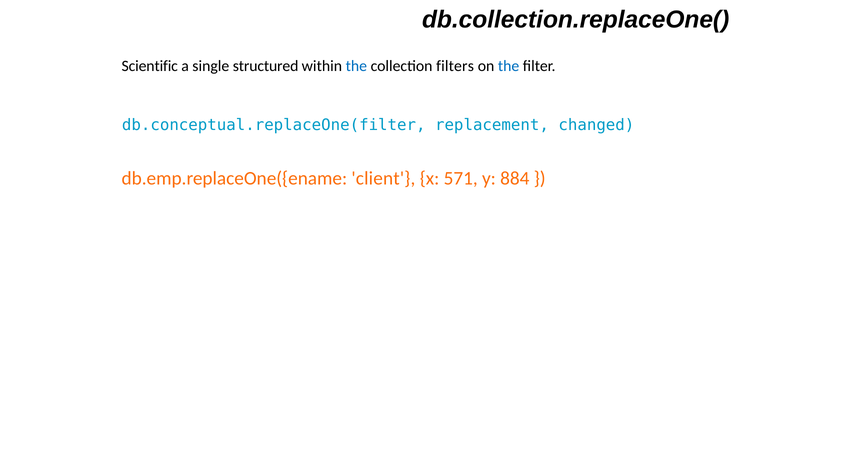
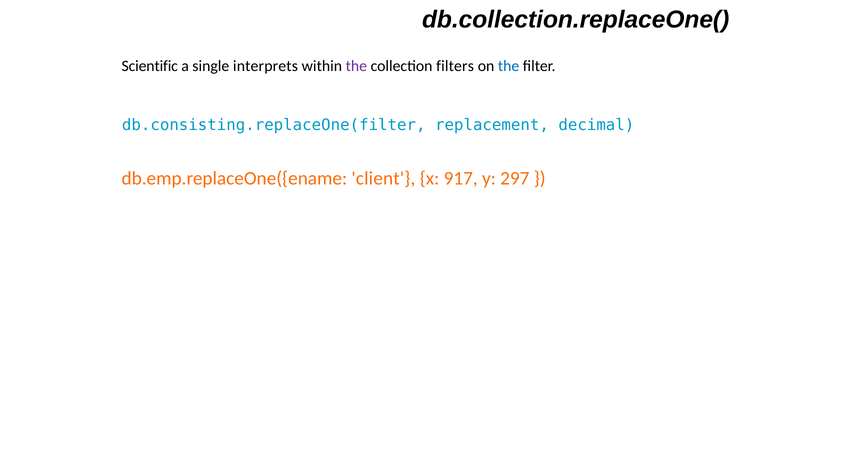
structured: structured -> interprets
the at (356, 66) colour: blue -> purple
db.conceptual.replaceOne(filter: db.conceptual.replaceOne(filter -> db.consisting.replaceOne(filter
changed: changed -> decimal
571: 571 -> 917
884: 884 -> 297
